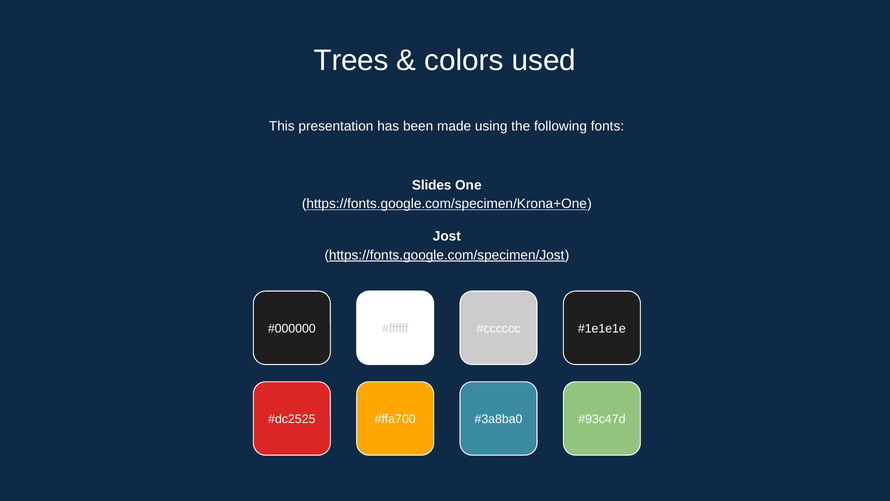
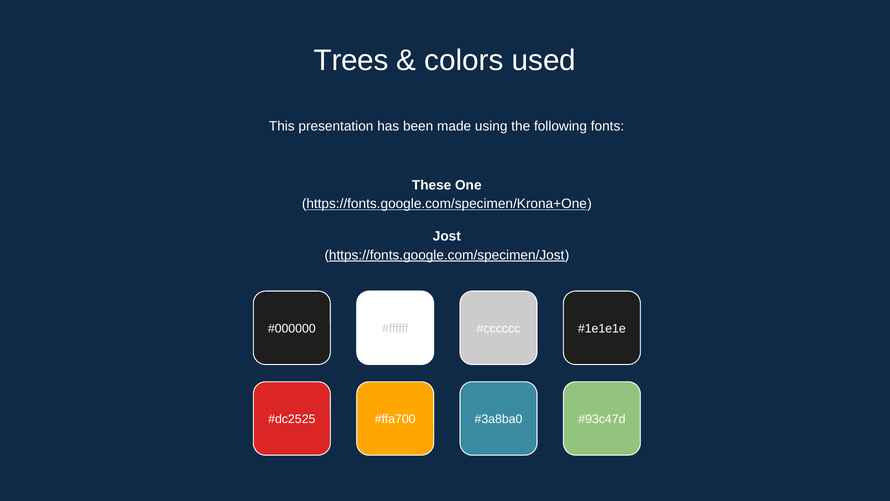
Slides: Slides -> These
